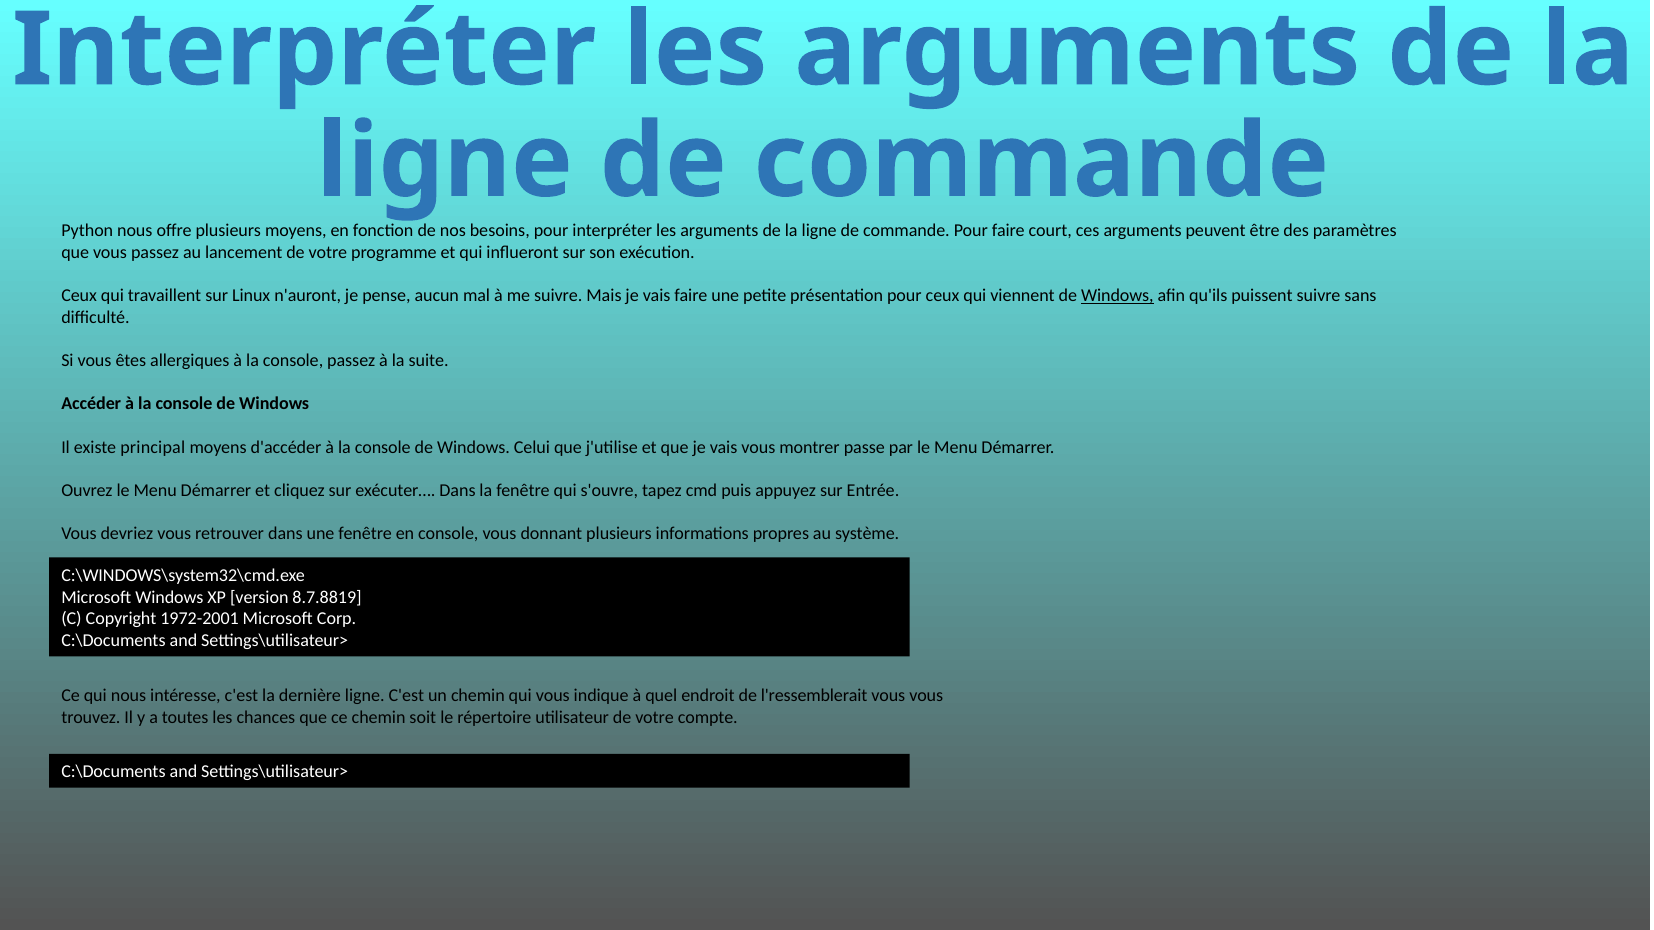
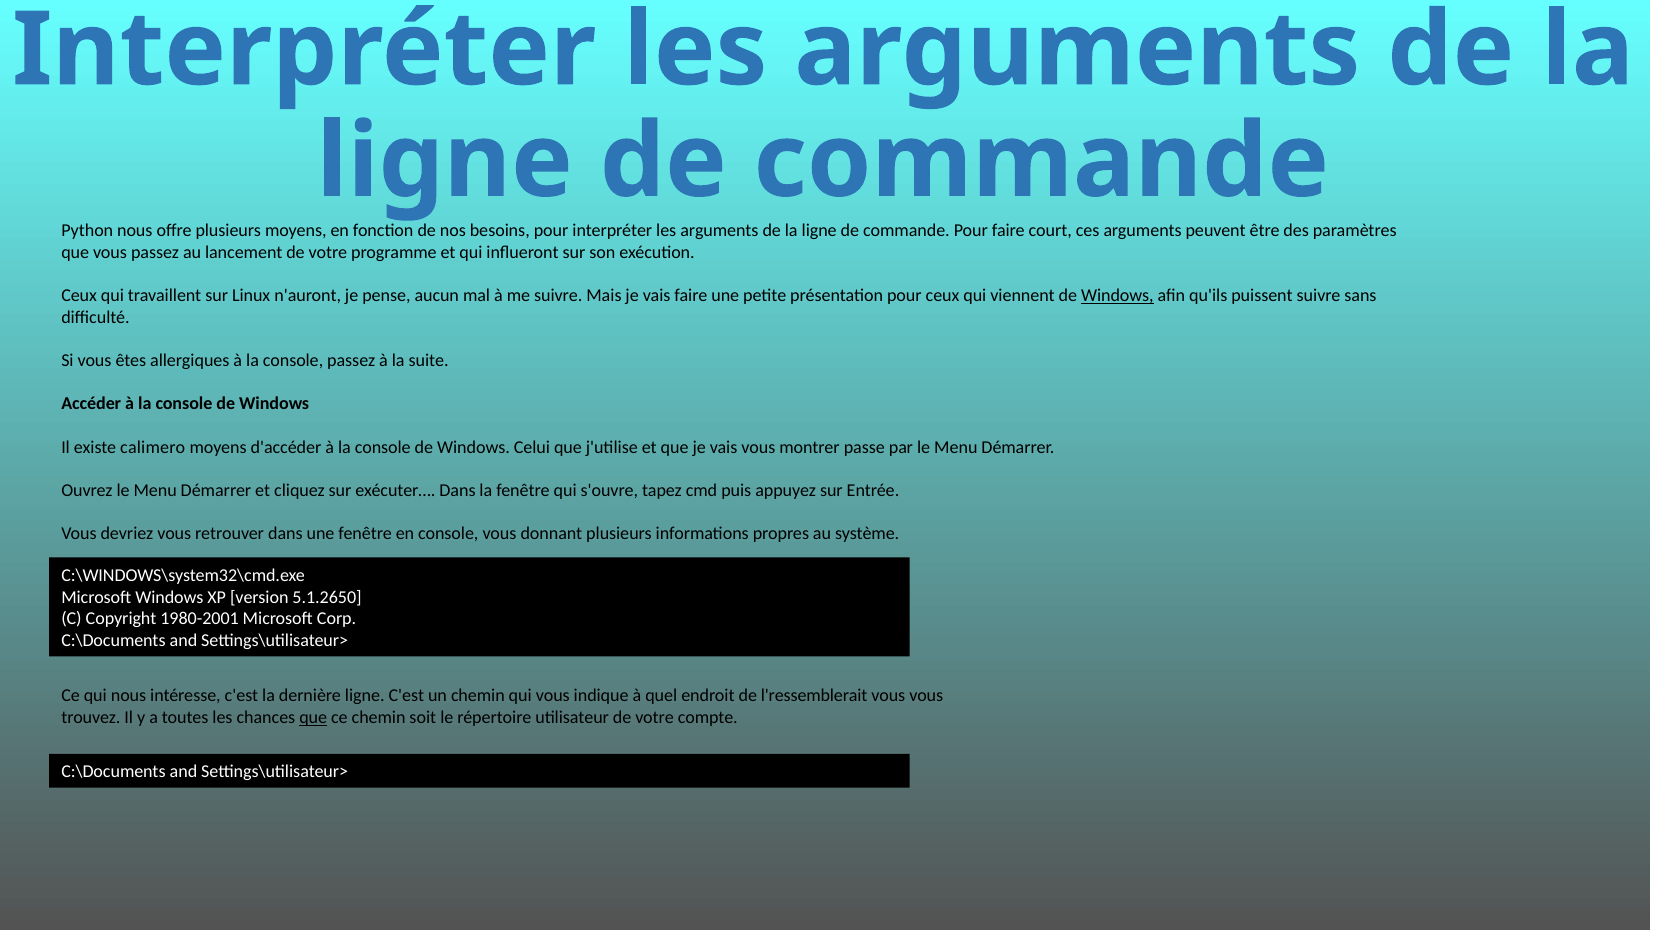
principal: principal -> calimero
8.7.8819: 8.7.8819 -> 5.1.2650
1972-2001: 1972-2001 -> 1980-2001
que at (313, 718) underline: none -> present
